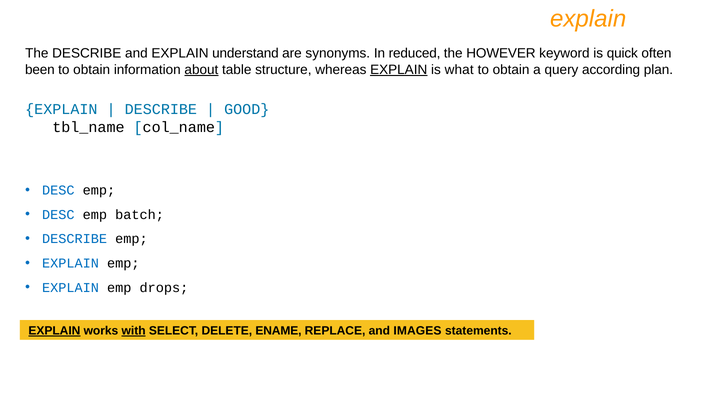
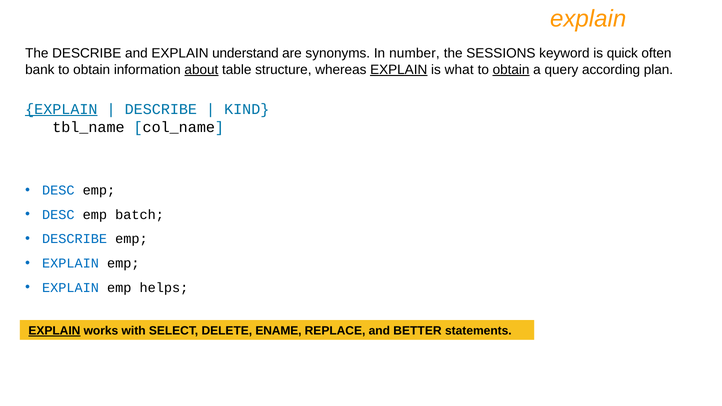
reduced: reduced -> number
HOWEVER: HOWEVER -> SESSIONS
been: been -> bank
obtain at (511, 70) underline: none -> present
EXPLAIN at (61, 109) underline: none -> present
GOOD: GOOD -> KIND
drops: drops -> helps
with underline: present -> none
IMAGES: IMAGES -> BETTER
